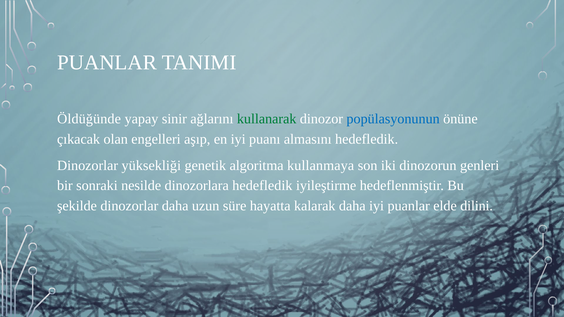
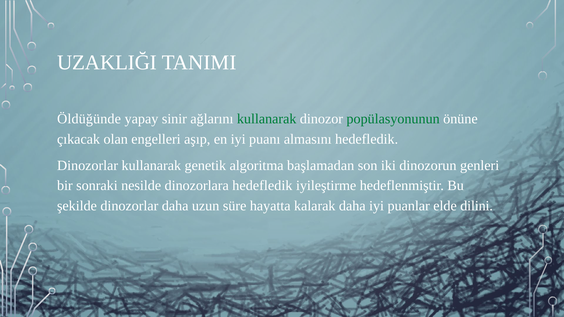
PUANLAR at (107, 63): PUANLAR -> UZAKLIĞI
popülasyonunun colour: blue -> green
Dinozorlar yüksekliği: yüksekliği -> kullanarak
kullanmaya: kullanmaya -> başlamadan
